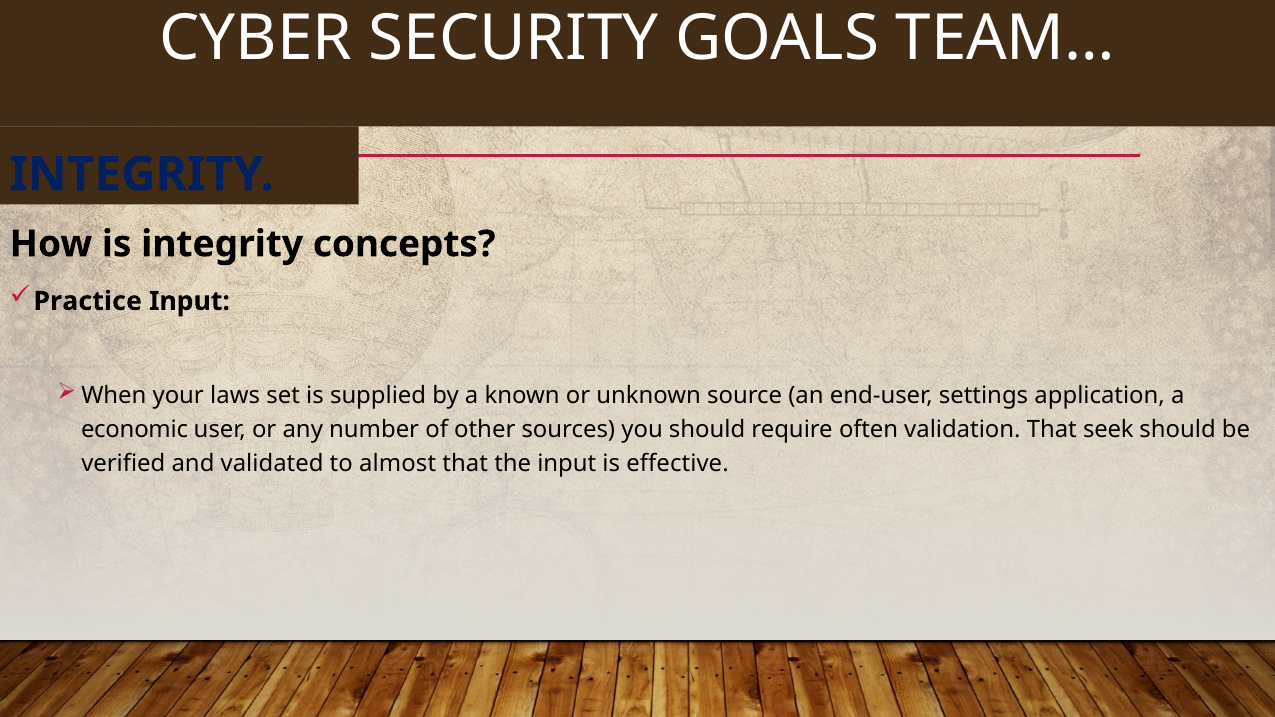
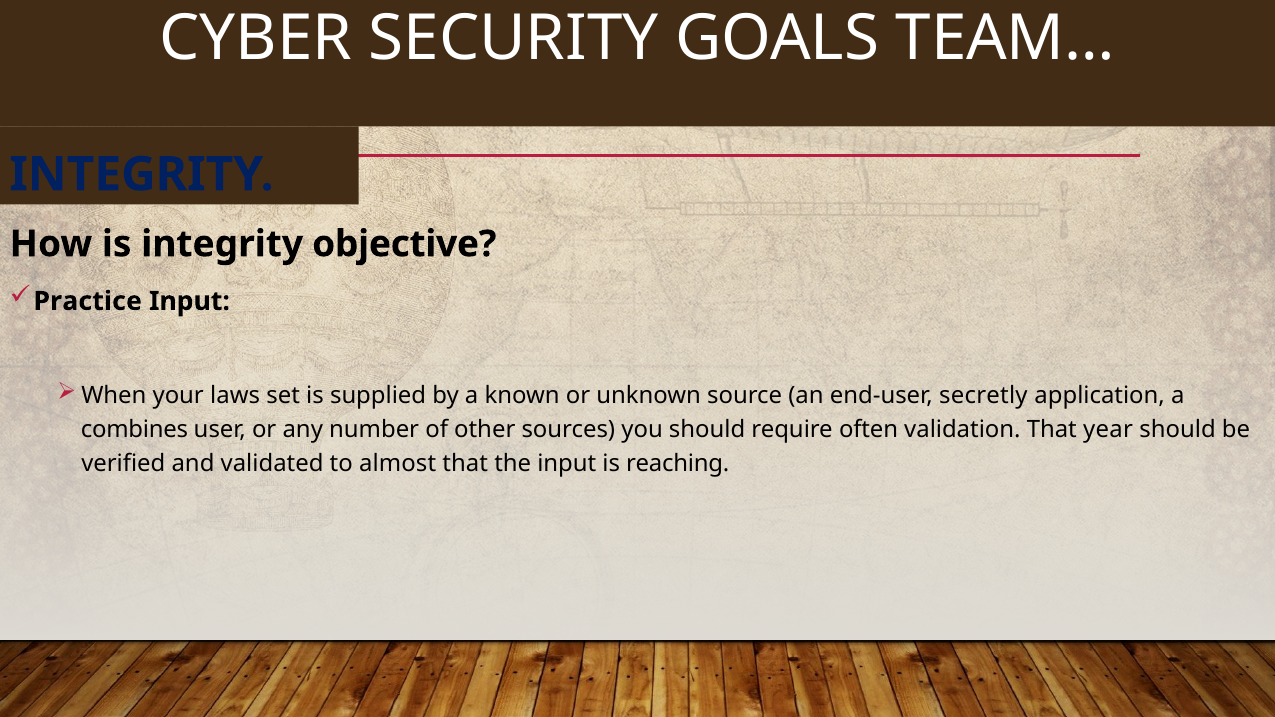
concepts: concepts -> objective
settings: settings -> secretly
economic: economic -> combines
seek: seek -> year
effective: effective -> reaching
